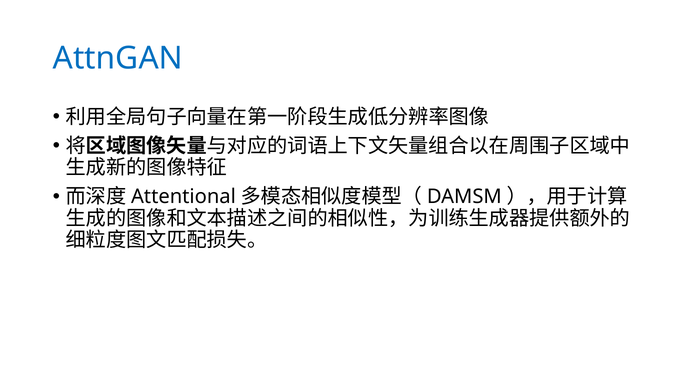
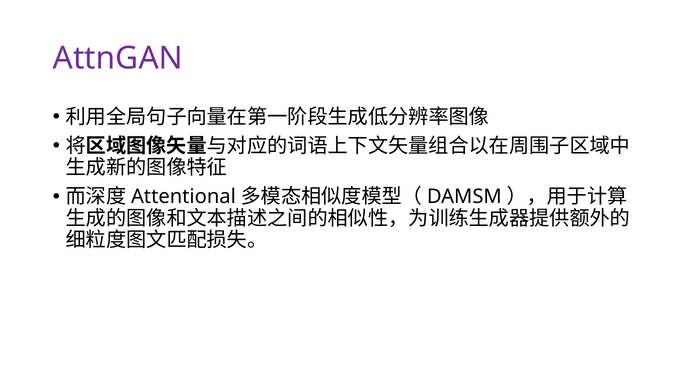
AttnGAN colour: blue -> purple
